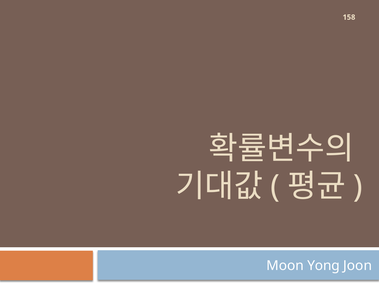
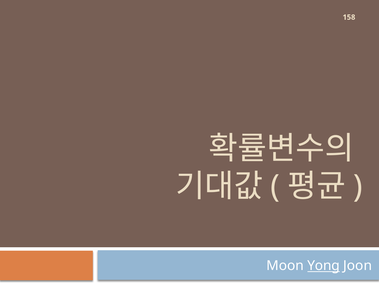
Yong underline: none -> present
